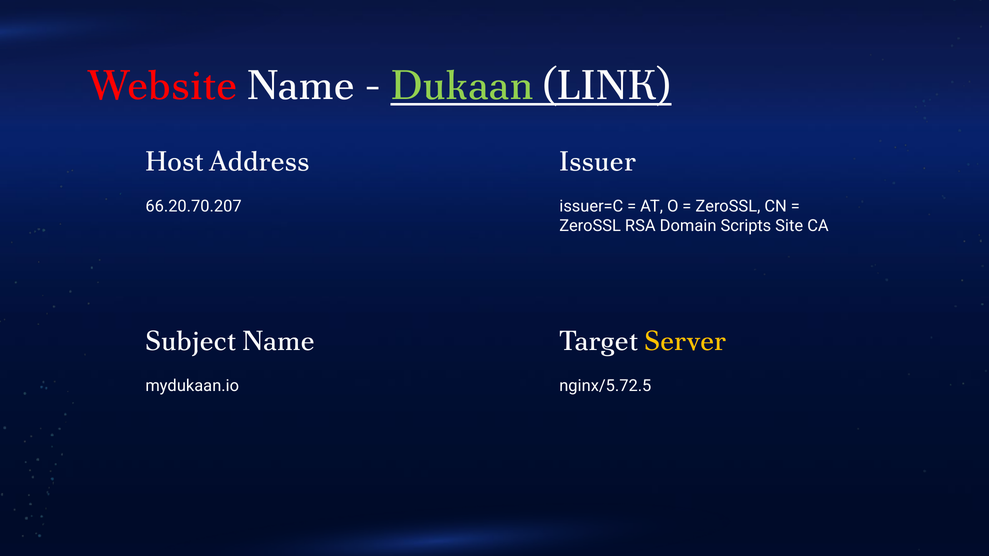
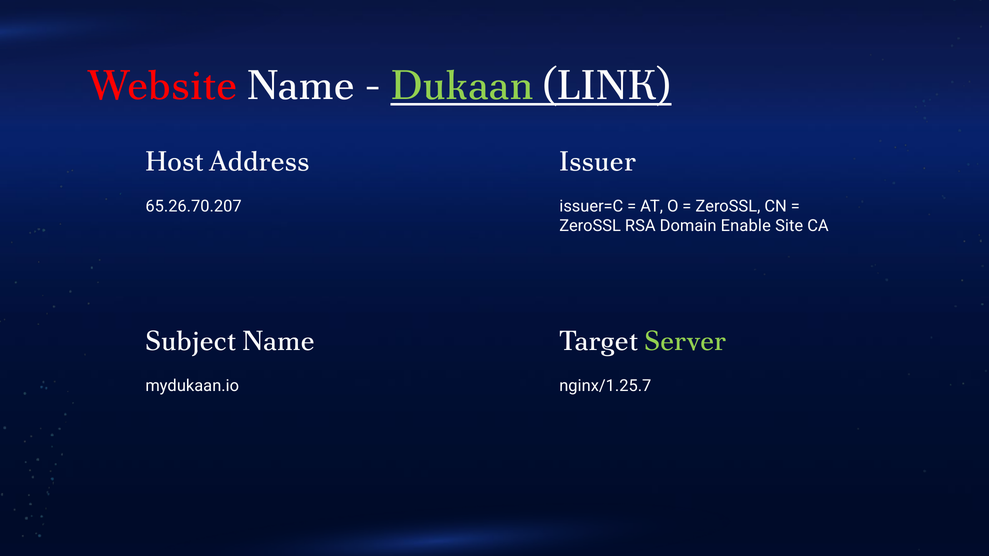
66.20.70.207: 66.20.70.207 -> 65.26.70.207
Scripts: Scripts -> Enable
Server colour: yellow -> light green
nginx/5.72.5: nginx/5.72.5 -> nginx/1.25.7
